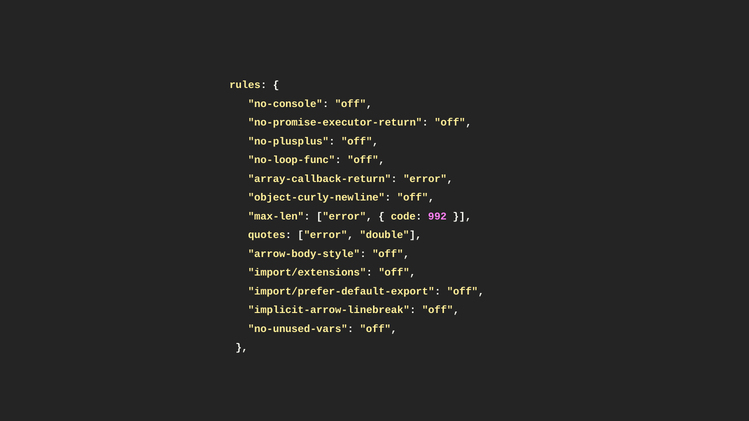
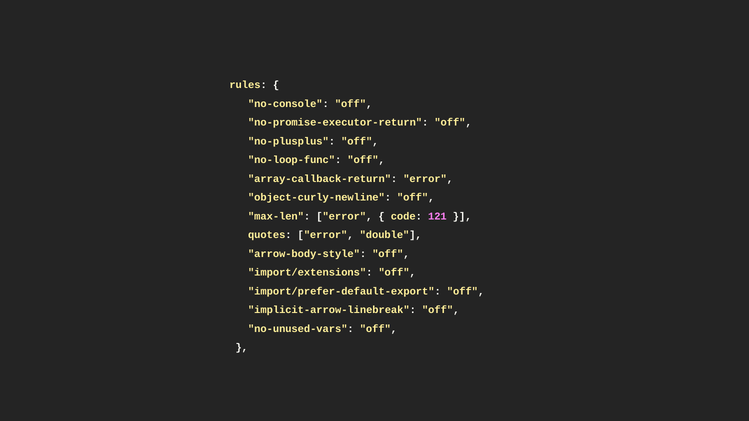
992: 992 -> 121
